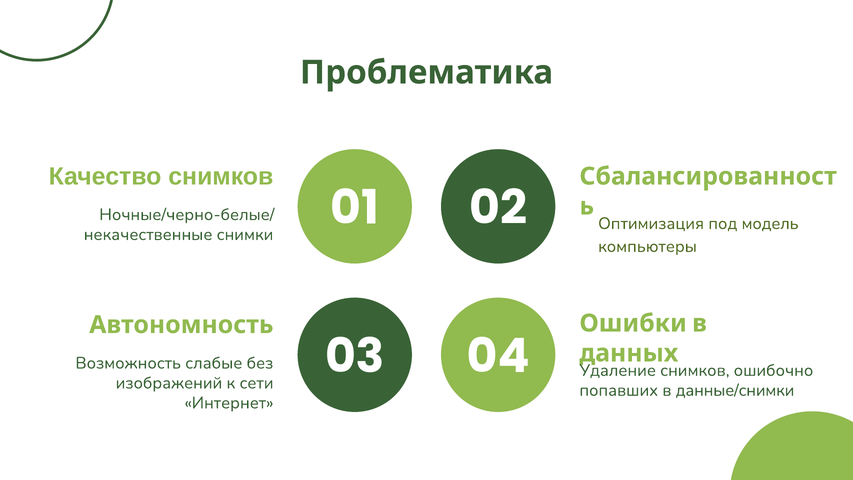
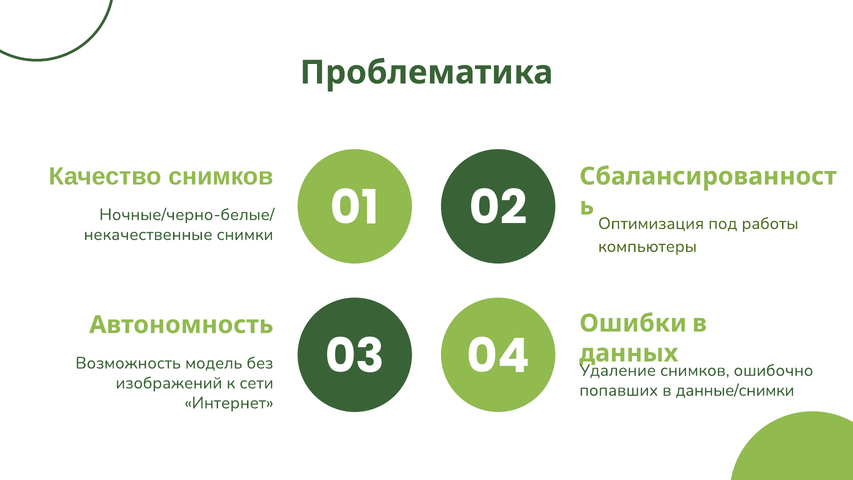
модель: модель -> работы
слабые: слабые -> модель
